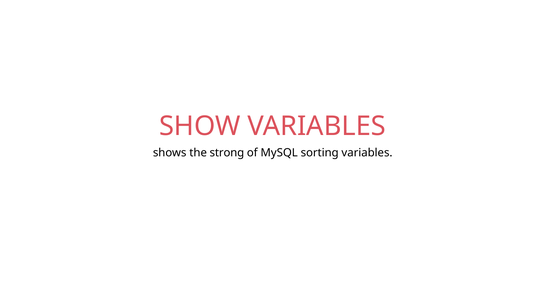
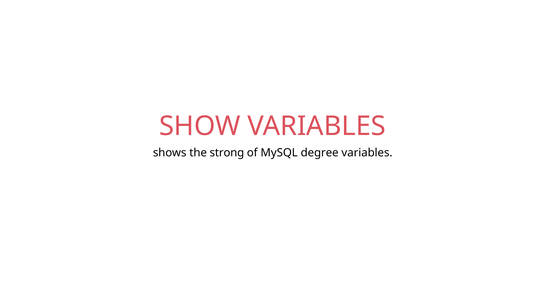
sorting: sorting -> degree
